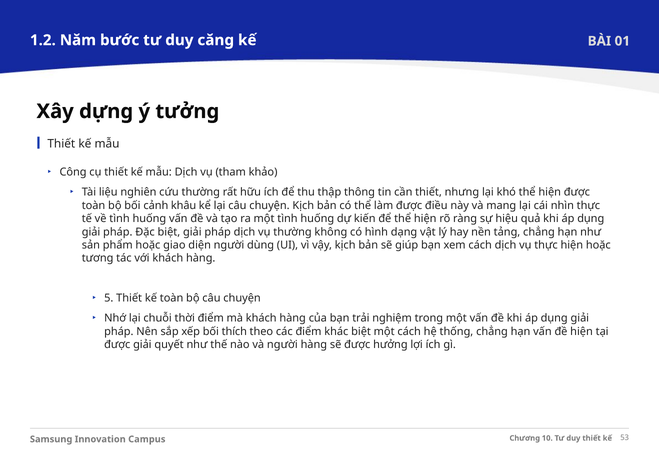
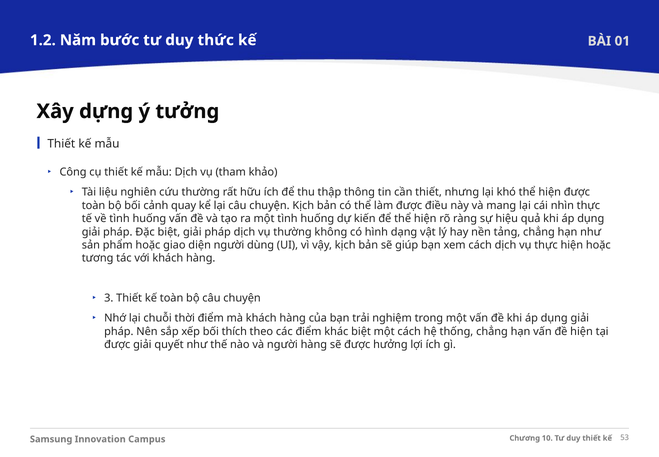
căng: căng -> thức
khâu: khâu -> quay
5: 5 -> 3
